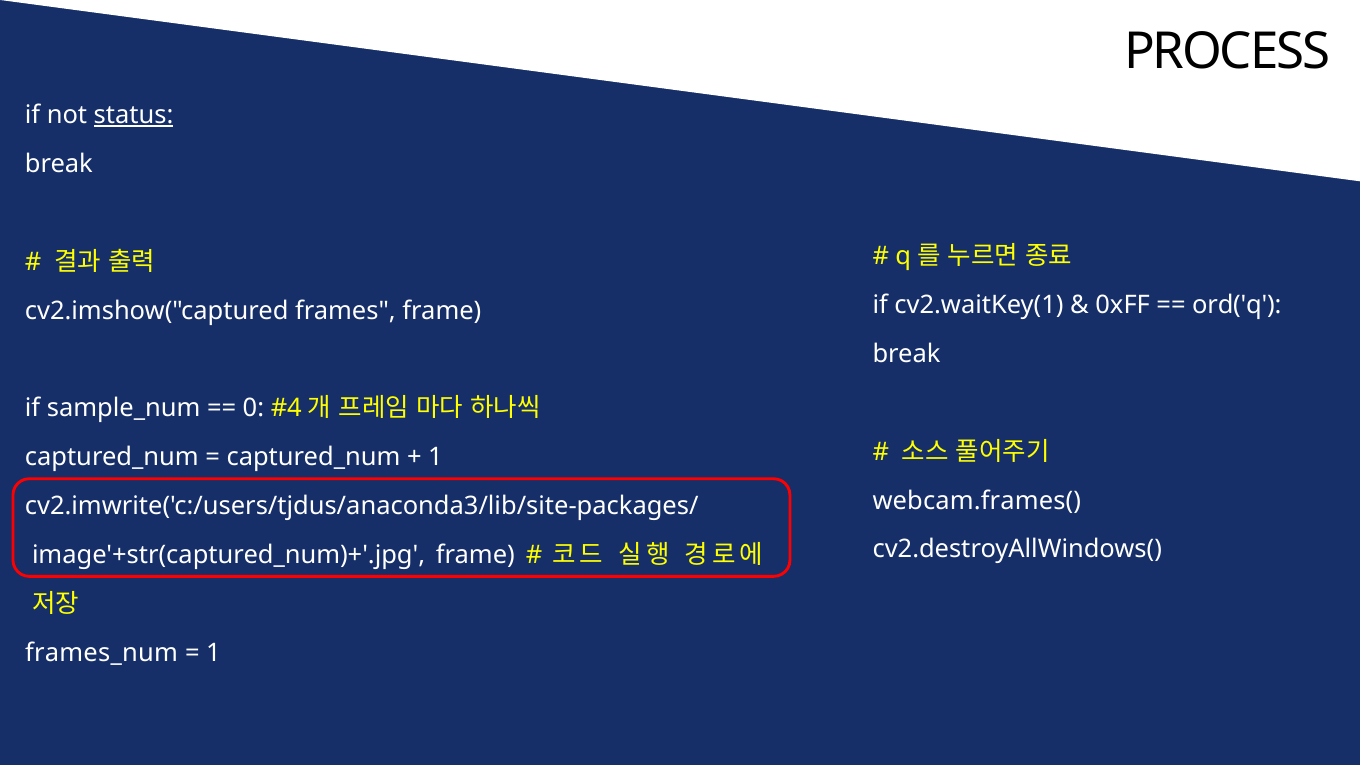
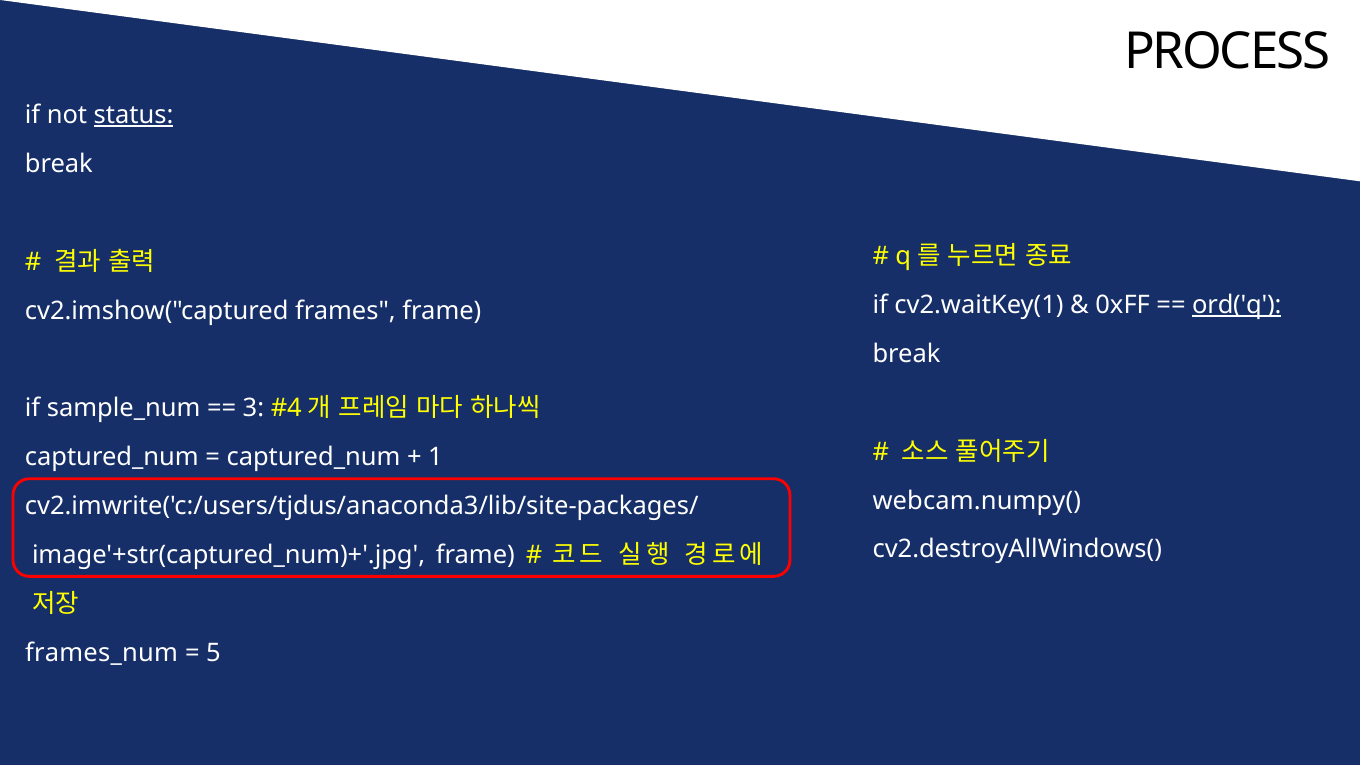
ord('q underline: none -> present
0: 0 -> 3
webcam.frames(: webcam.frames( -> webcam.numpy(
1 at (213, 653): 1 -> 5
